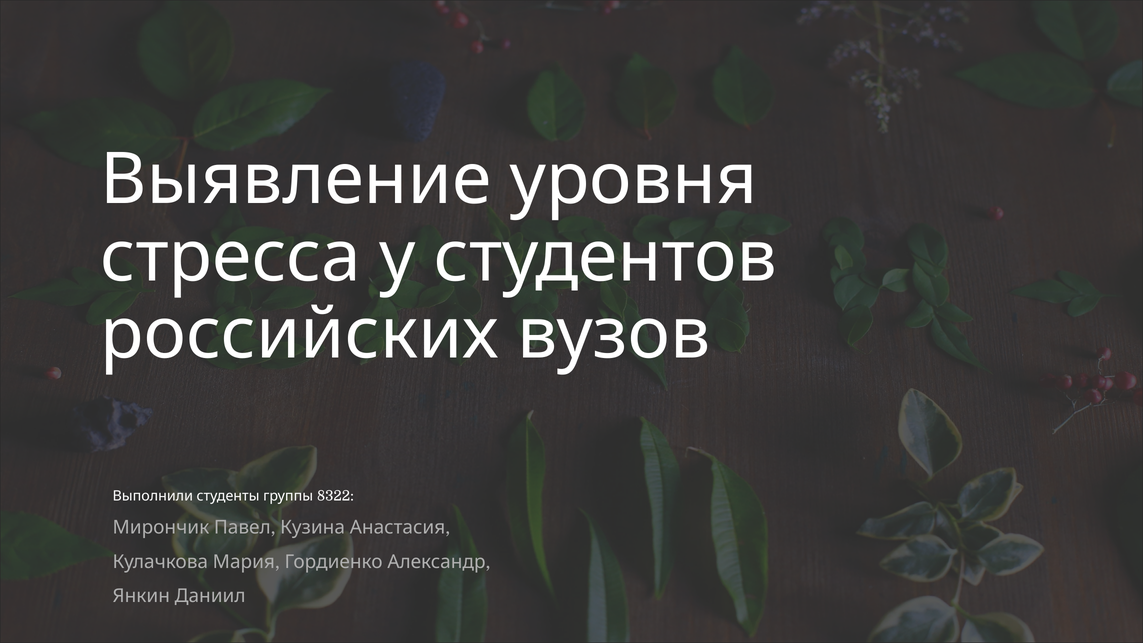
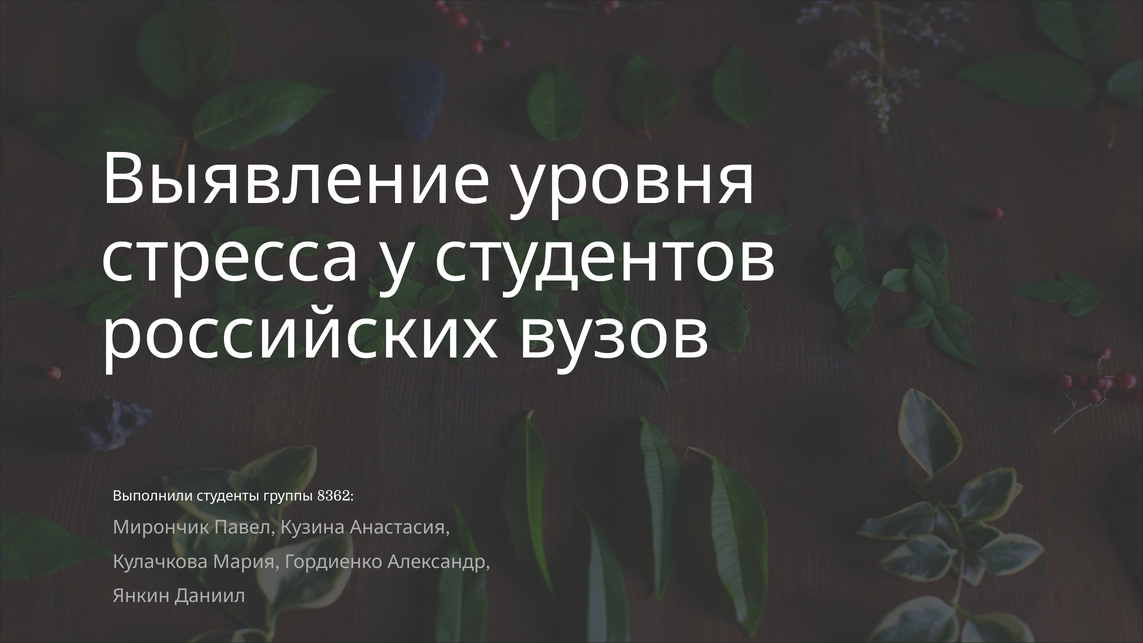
8322: 8322 -> 8362
